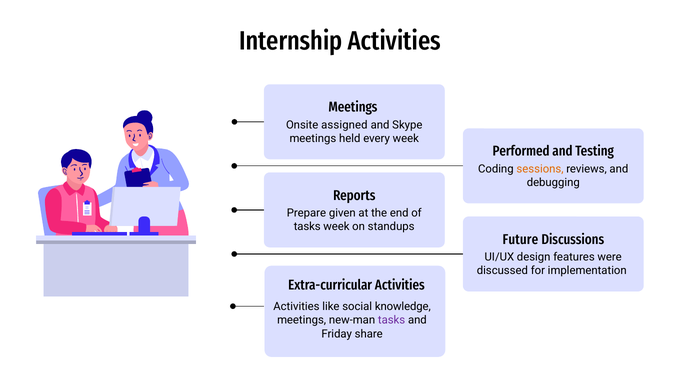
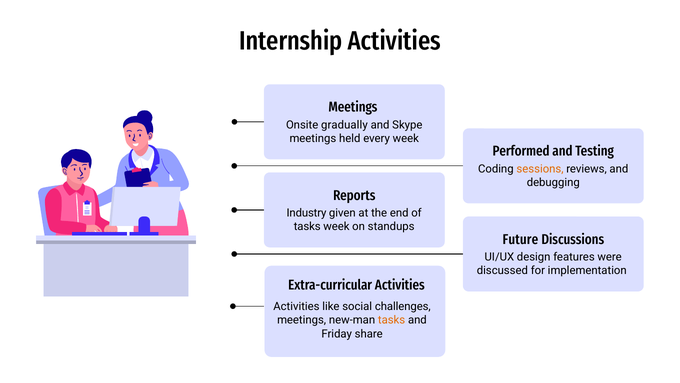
assigned: assigned -> gradually
Prepare: Prepare -> Industry
knowledge: knowledge -> challenges
tasks at (392, 320) colour: purple -> orange
